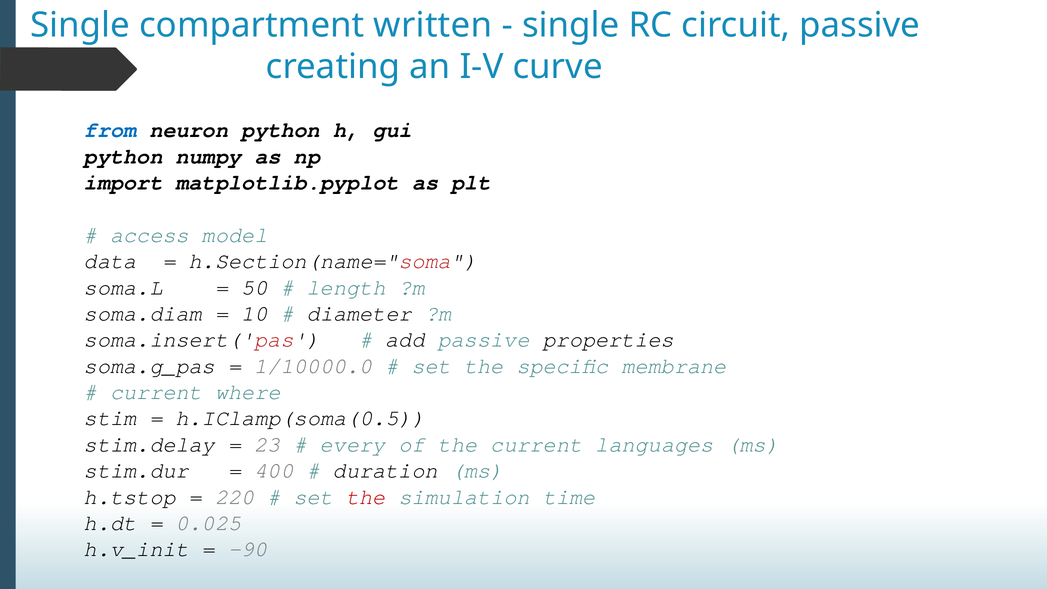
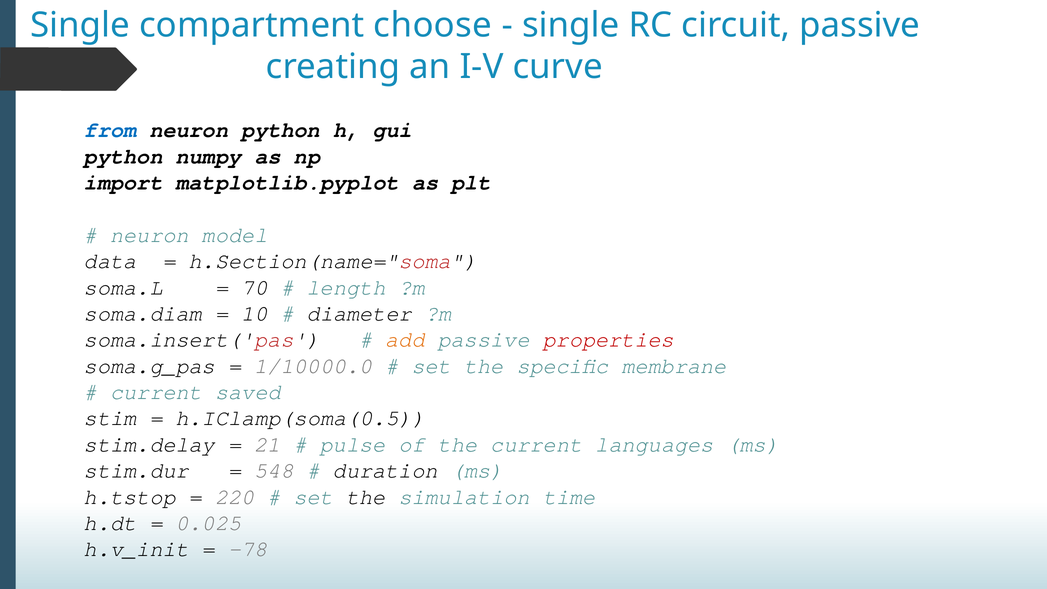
written: written -> choose
access at (150, 235): access -> neuron
50: 50 -> 70
add colour: black -> orange
properties colour: black -> red
where: where -> saved
23: 23 -> 21
every: every -> pulse
400: 400 -> 548
the at (366, 497) colour: red -> black
-90: -90 -> -78
